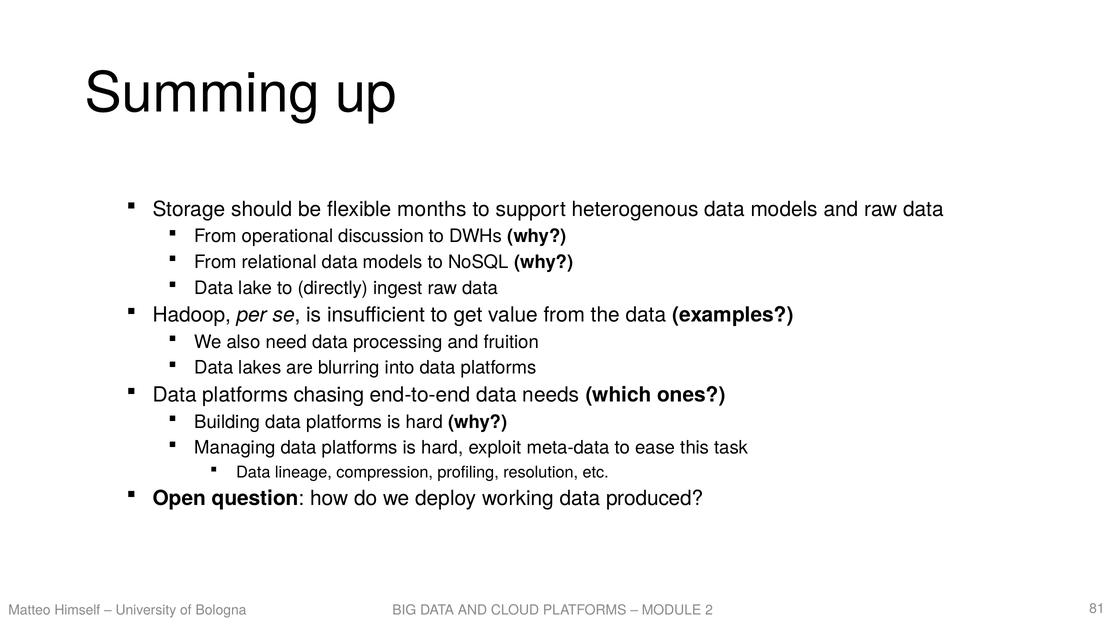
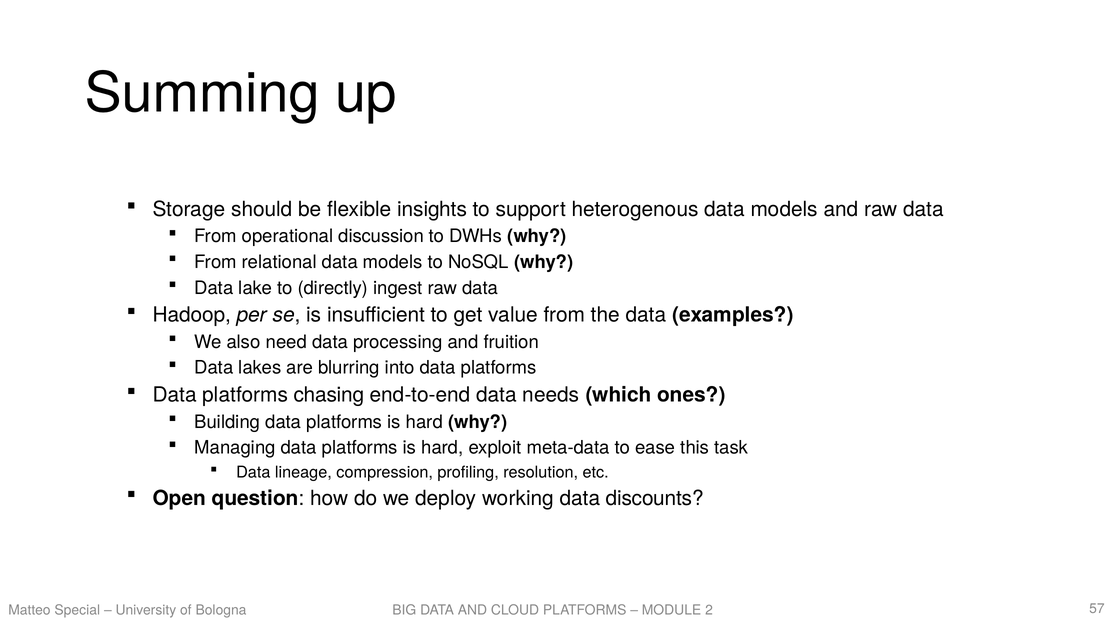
months: months -> insights
produced: produced -> discounts
Himself: Himself -> Special
81: 81 -> 57
